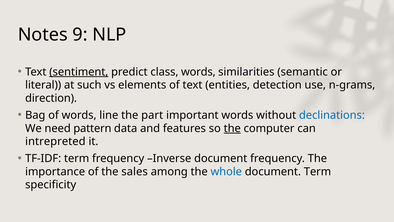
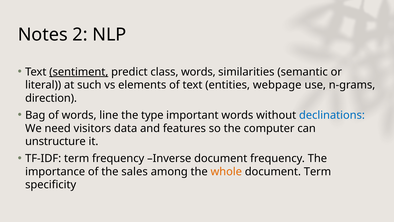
9: 9 -> 2
detection: detection -> webpage
part: part -> type
pattern: pattern -> visitors
the at (232, 128) underline: present -> none
intrepreted: intrepreted -> unstructure
whole colour: blue -> orange
